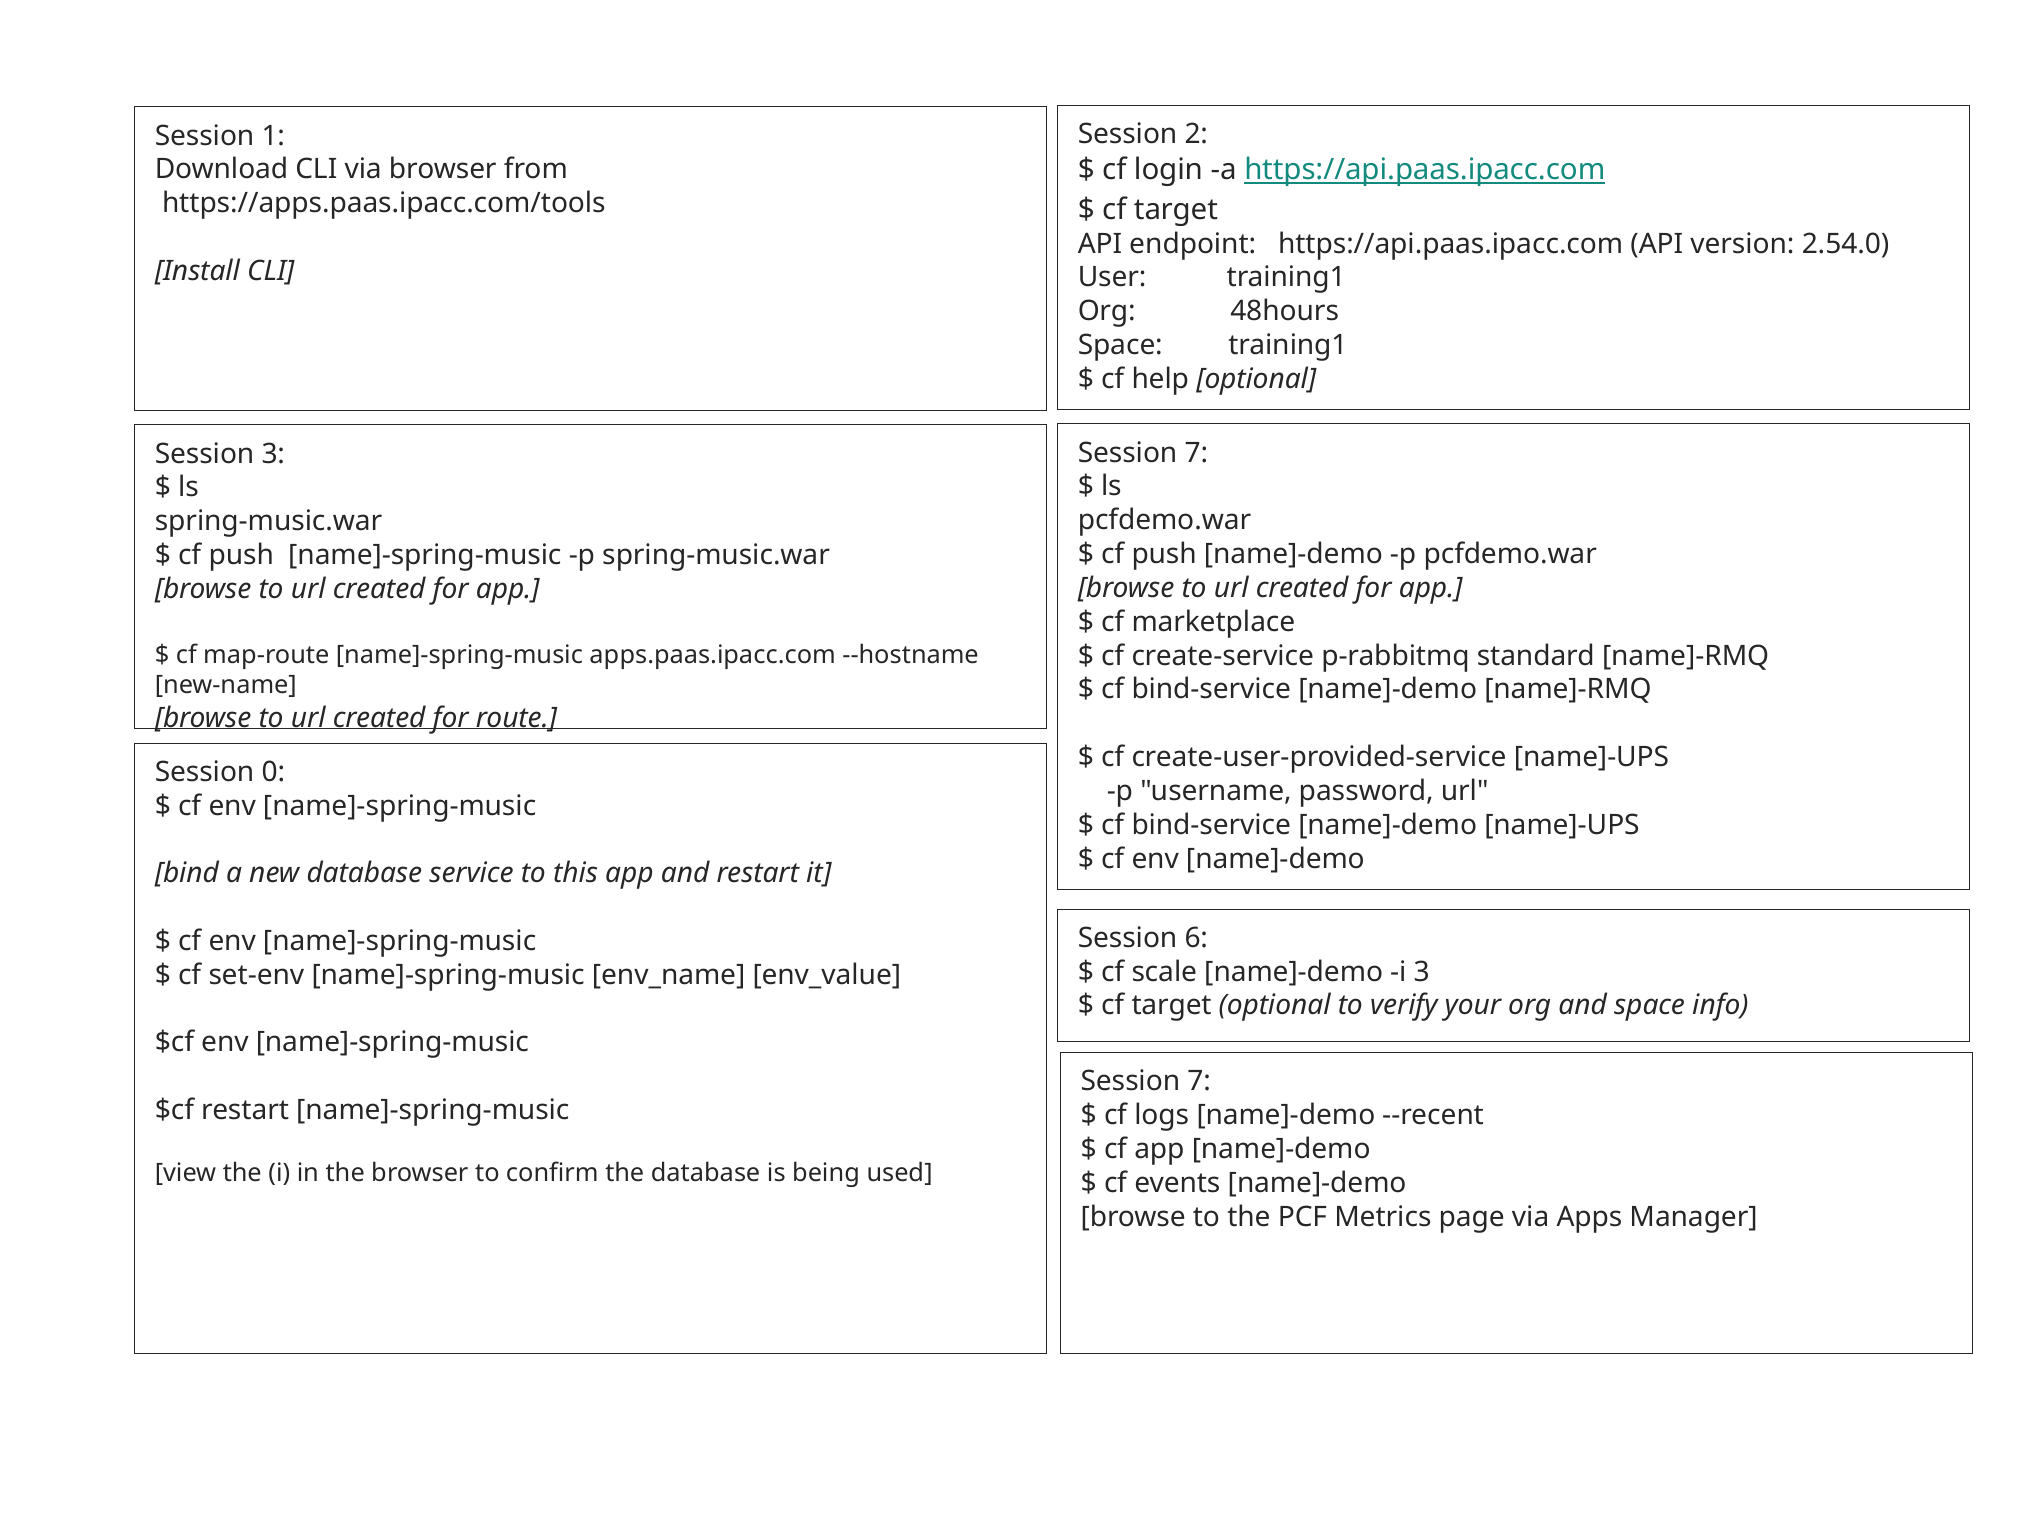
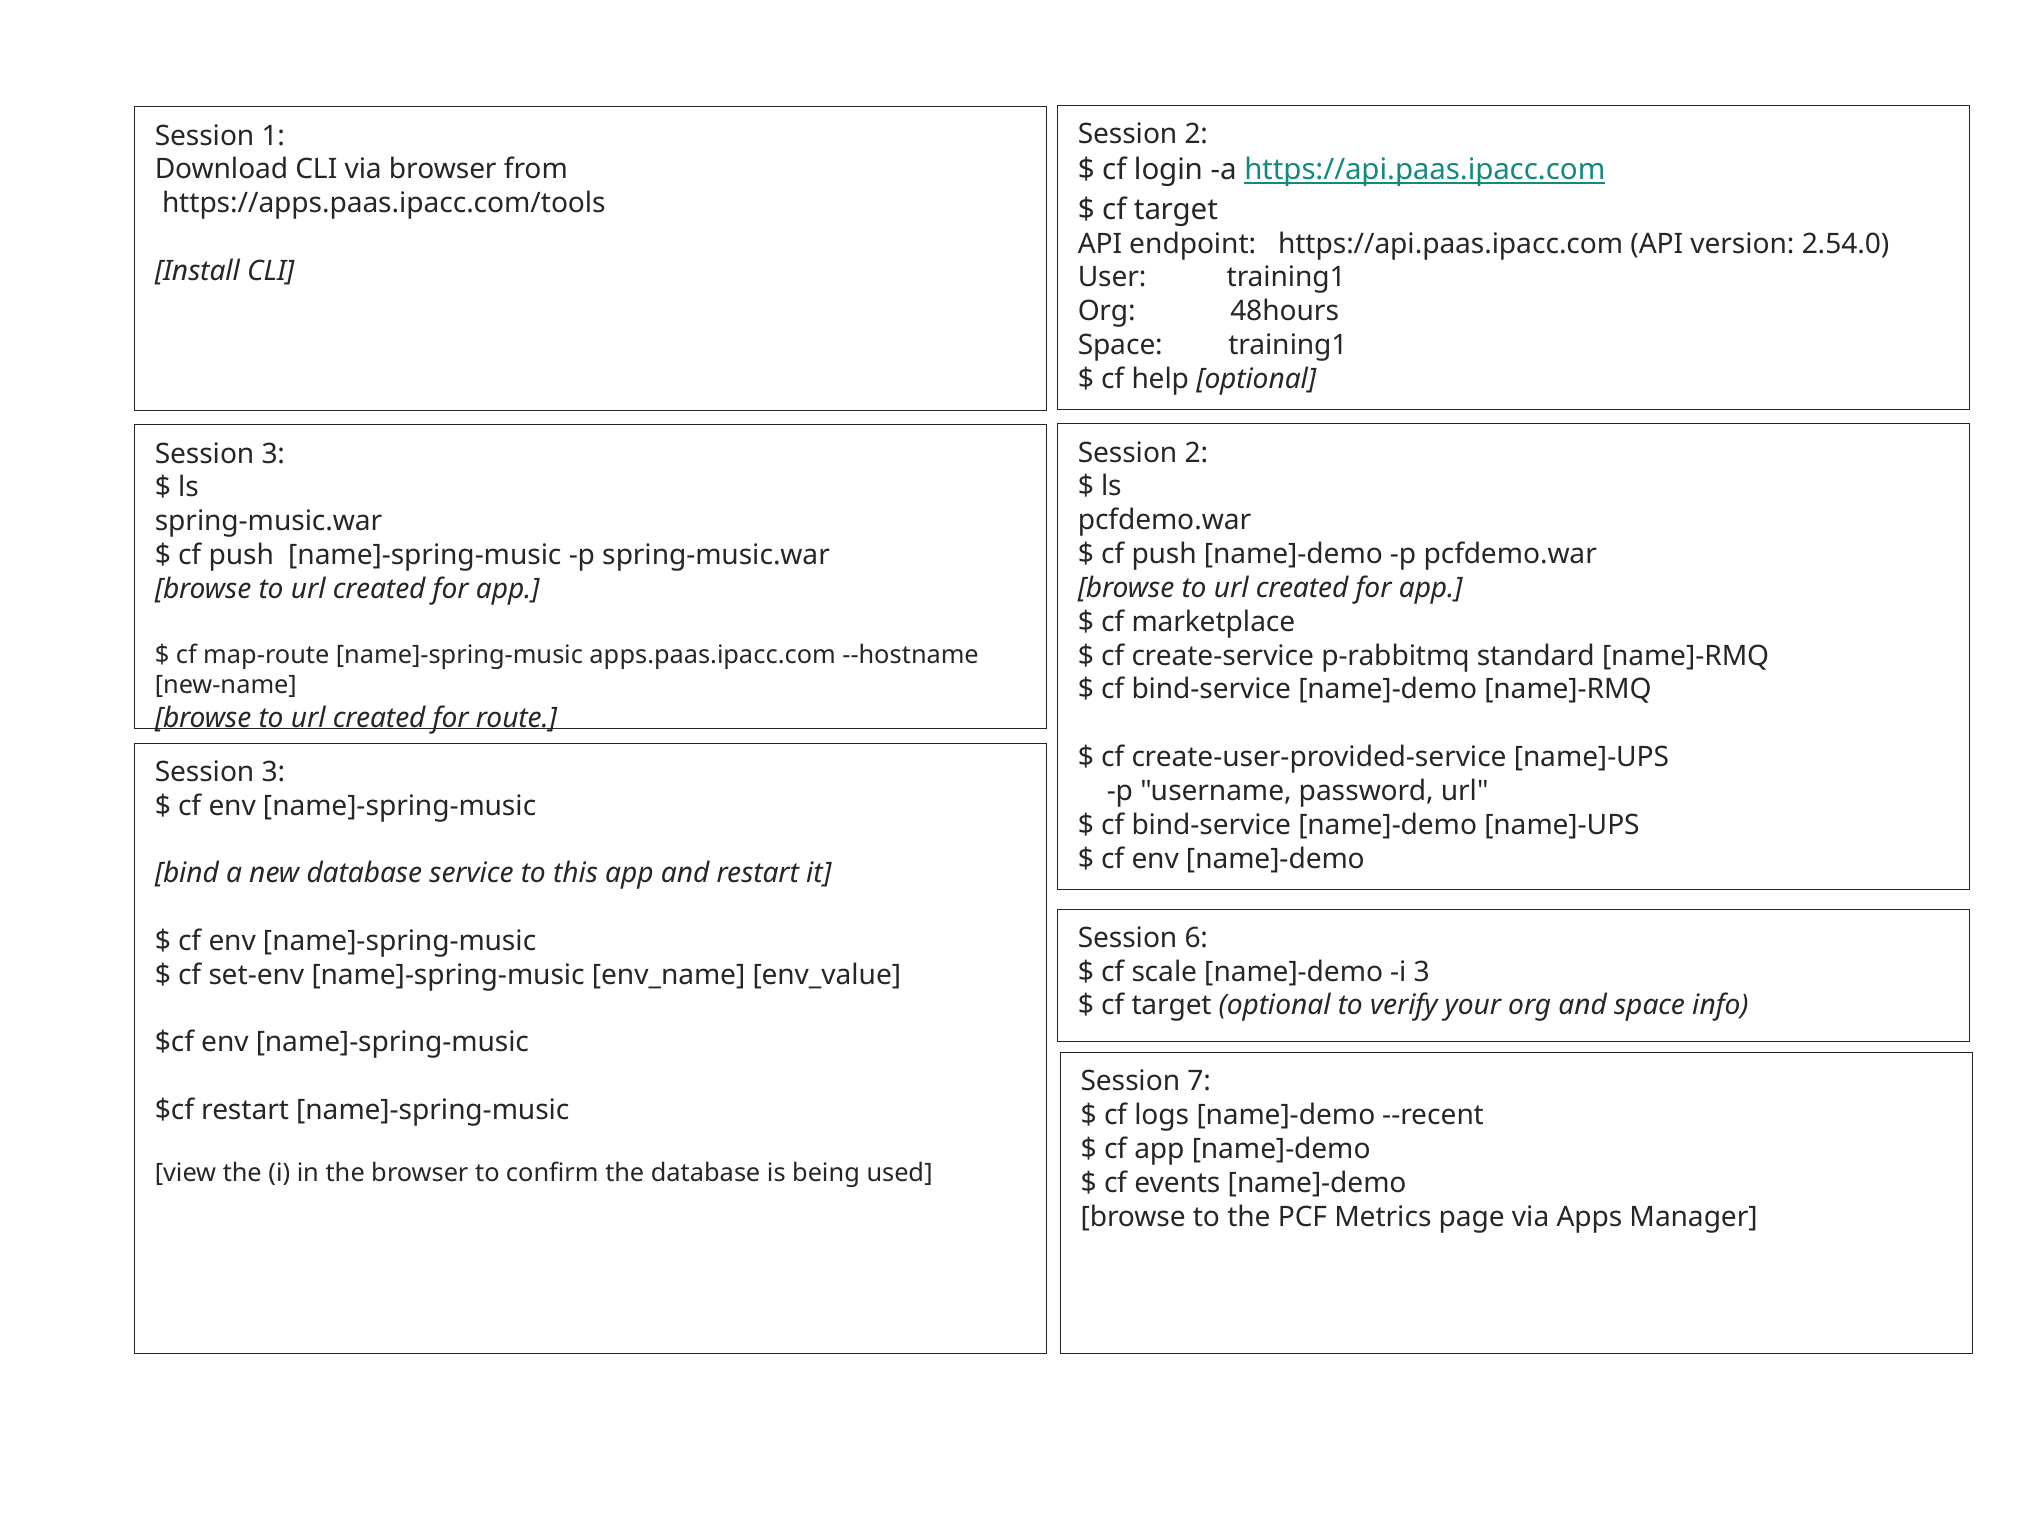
7 at (1196, 453): 7 -> 2
0 at (273, 772): 0 -> 3
